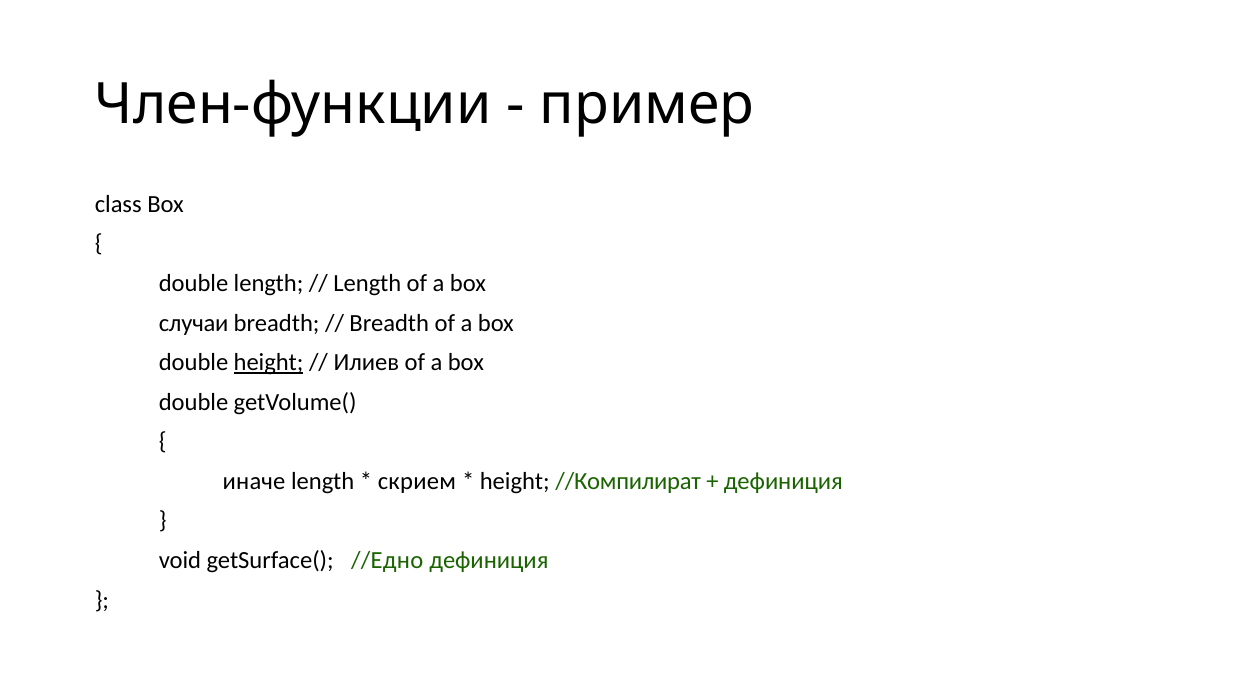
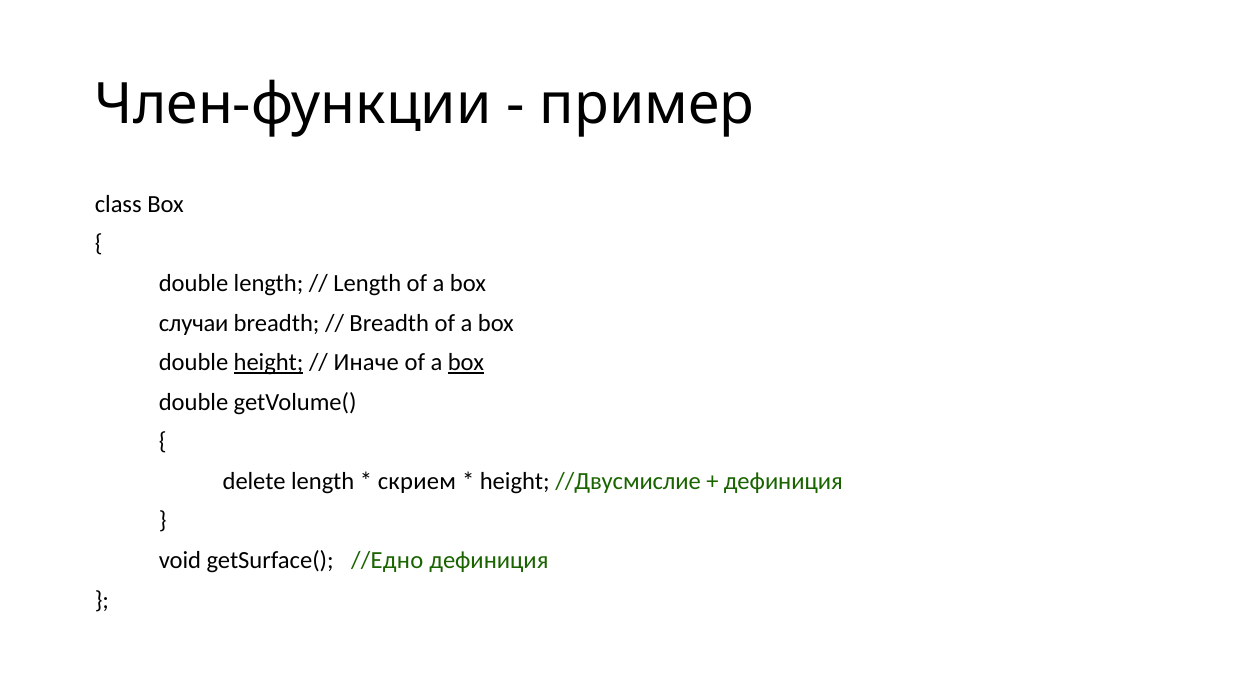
Илиев: Илиев -> Иначе
box at (466, 362) underline: none -> present
иначе: иначе -> delete
//Компилират: //Компилират -> //Двусмислие
